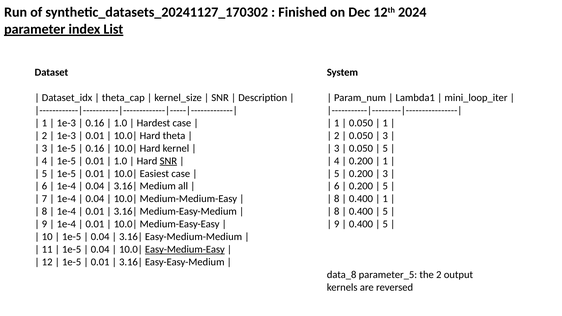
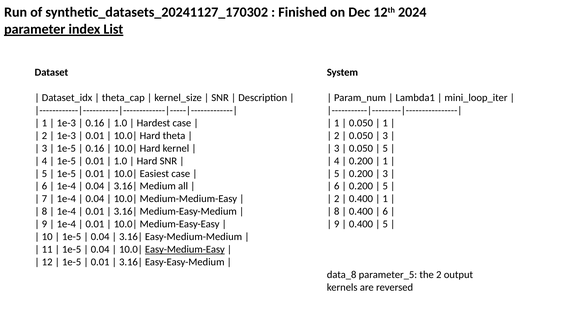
SNR at (168, 161) underline: present -> none
8 at (337, 199): 8 -> 2
5 at (385, 212): 5 -> 6
